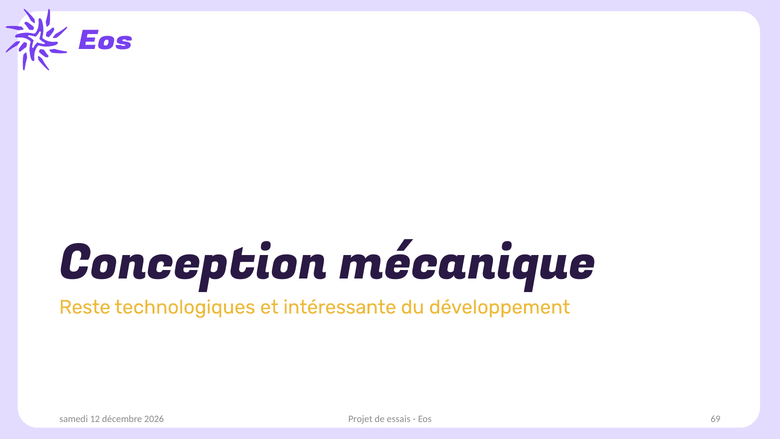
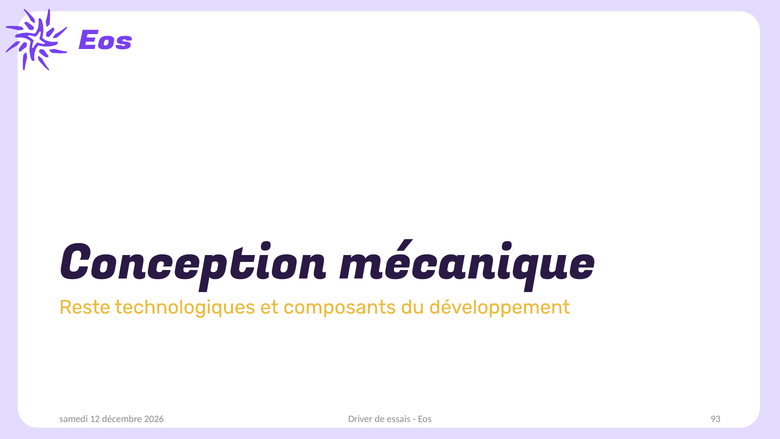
intéressante: intéressante -> composants
Projet: Projet -> Driver
69: 69 -> 93
